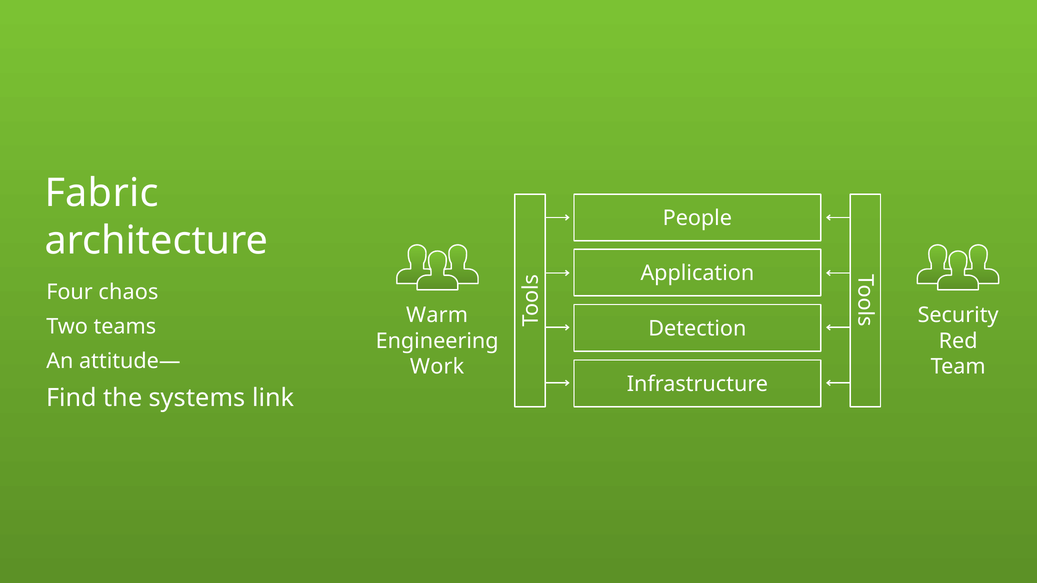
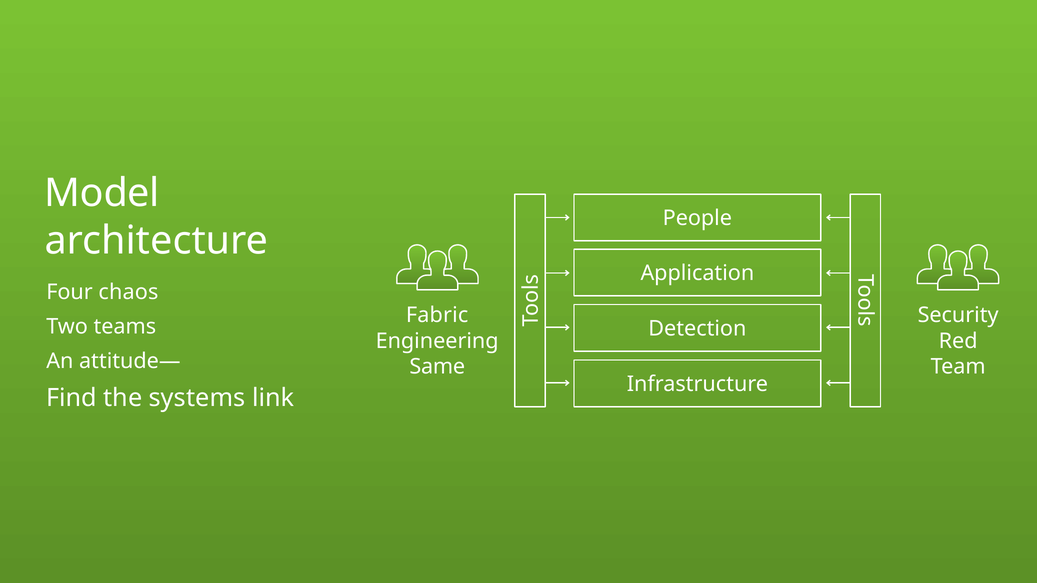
Fabric: Fabric -> Model
Warm: Warm -> Fabric
Work: Work -> Same
